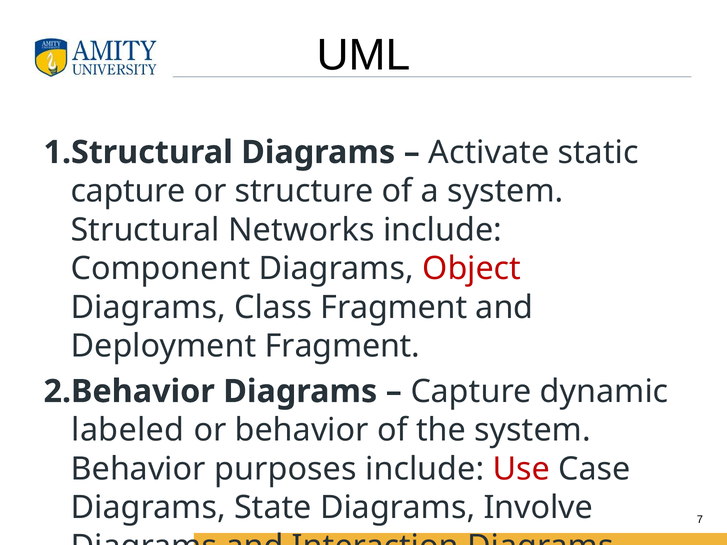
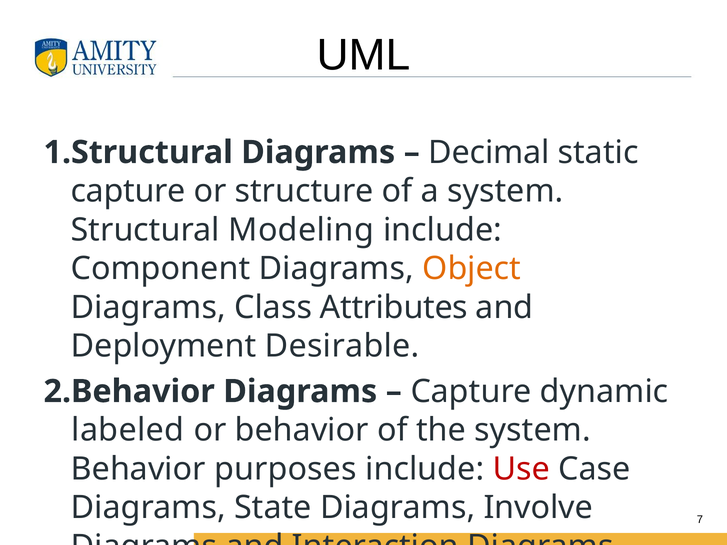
Activate: Activate -> Decimal
Networks: Networks -> Modeling
Object colour: red -> orange
Class Fragment: Fragment -> Attributes
Deployment Fragment: Fragment -> Desirable
